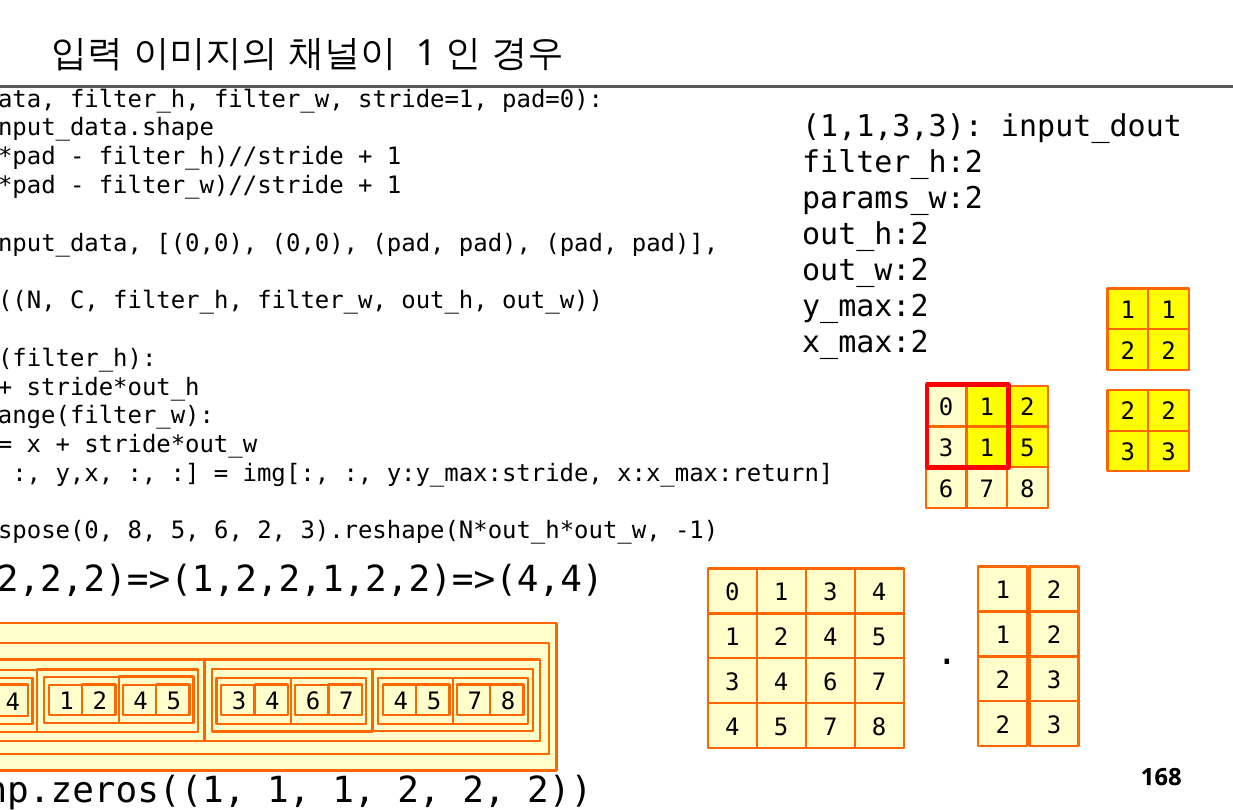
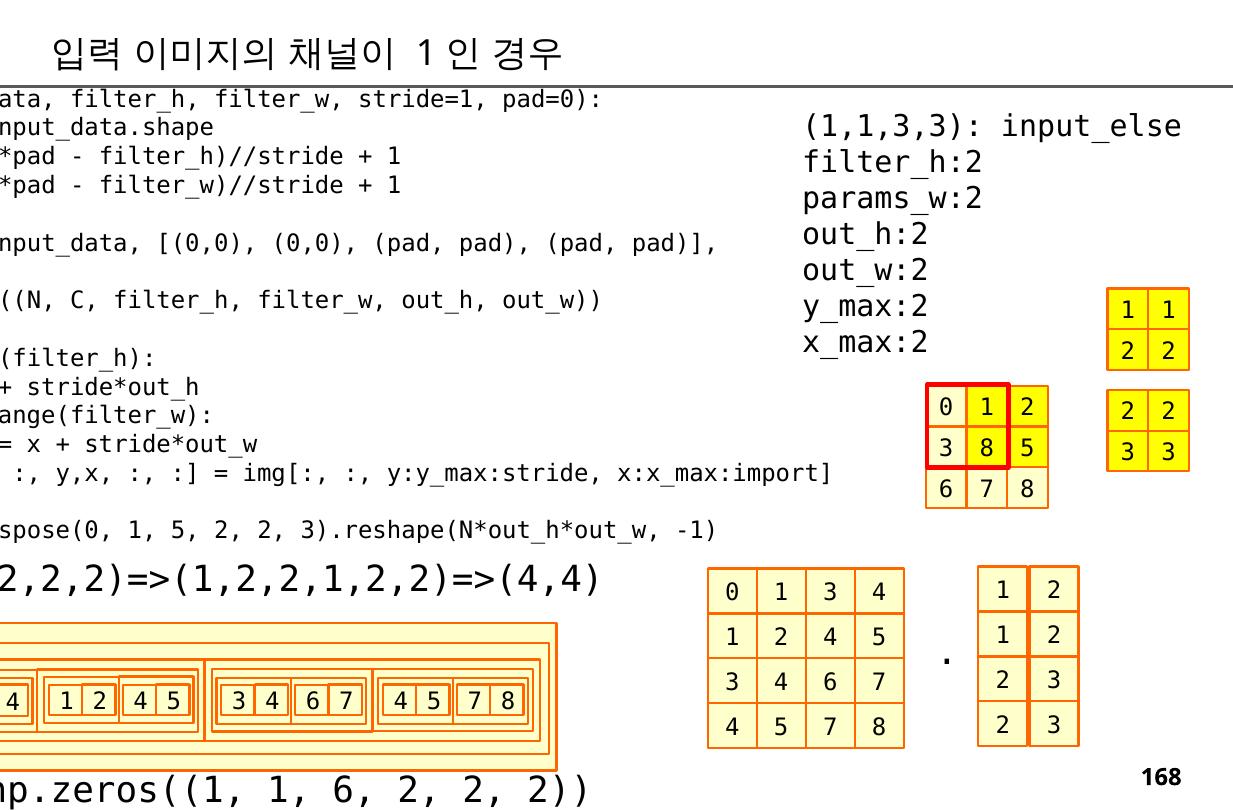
input_dout: input_dout -> input_else
1 at (987, 449): 1 -> 8
x:x_max:return: x:x_max:return -> x:x_max:import
8 at (142, 531): 8 -> 1
6 at (229, 531): 6 -> 2
1 at (354, 790): 1 -> 6
